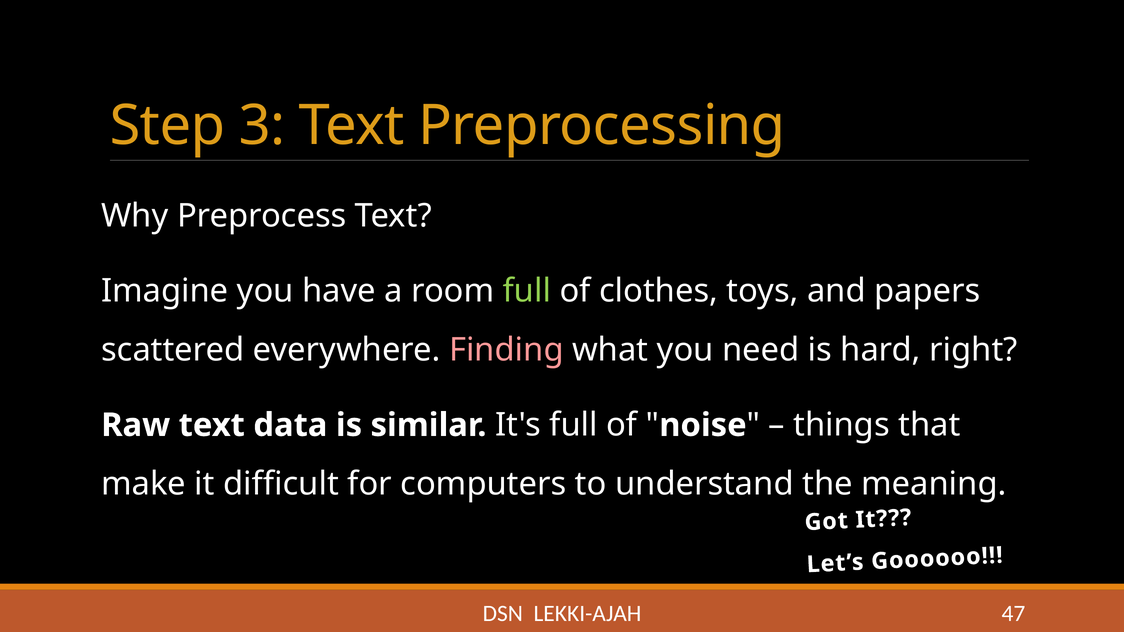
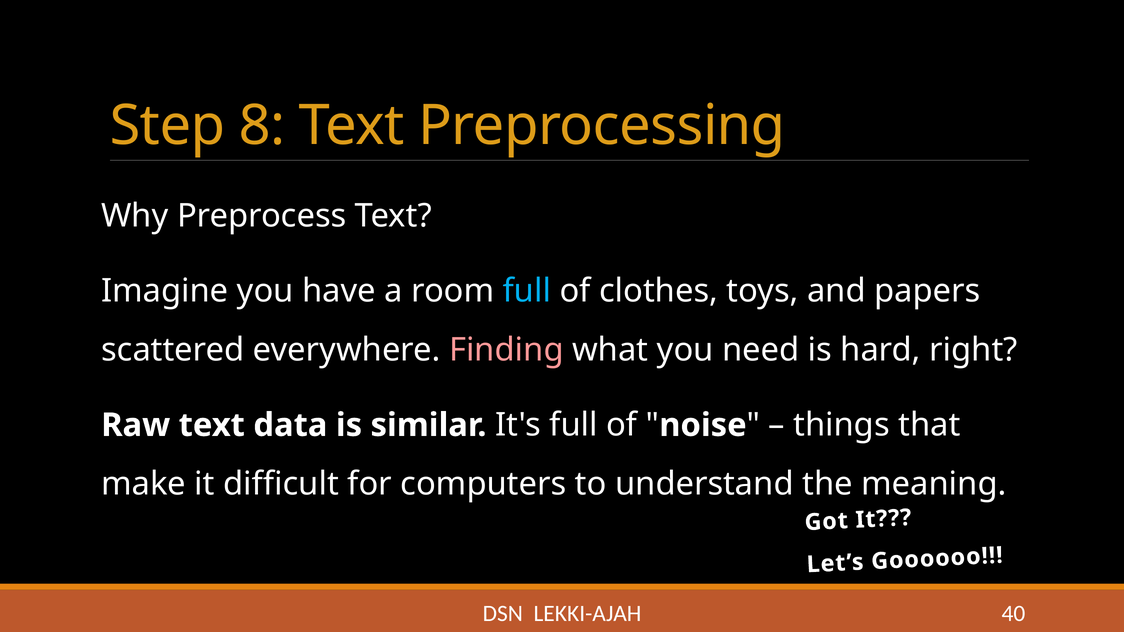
3: 3 -> 8
full at (527, 291) colour: light green -> light blue
47: 47 -> 40
